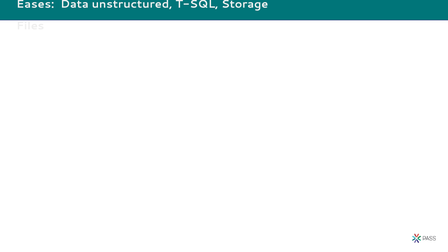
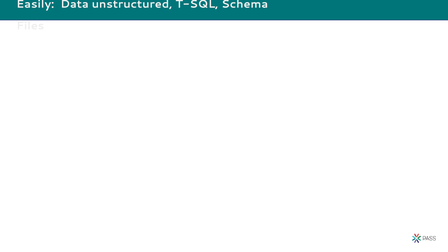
Eases: Eases -> Easily
Storage: Storage -> Schema
